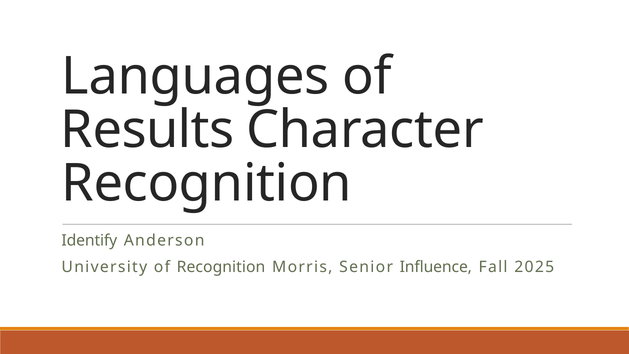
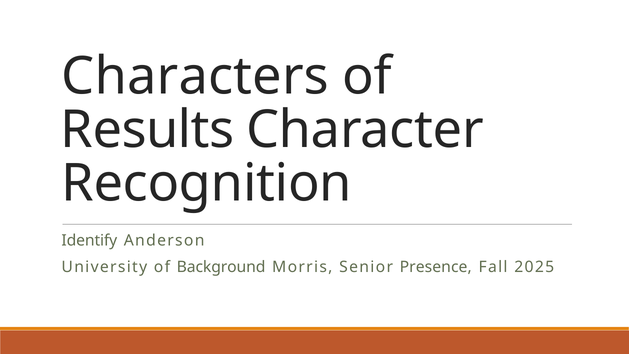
Languages: Languages -> Characters
of Recognition: Recognition -> Background
Influence: Influence -> Presence
